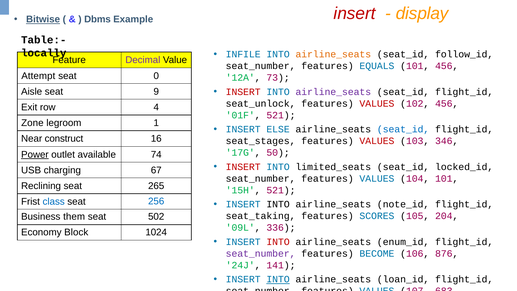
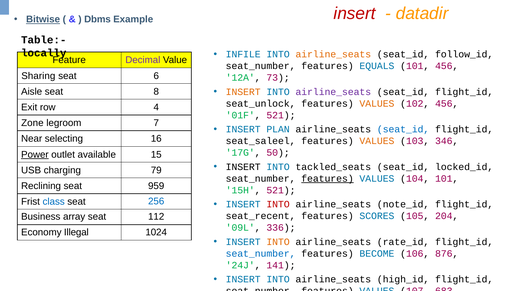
display: display -> datadir
Attempt: Attempt -> Sharing
0: 0 -> 6
INSERT at (243, 92) colour: red -> orange
9: 9 -> 8
VALUES at (377, 103) colour: red -> orange
1: 1 -> 7
ELSE: ELSE -> PLAN
construct: construct -> selecting
seat_stages: seat_stages -> seat_saleel
VALUES at (377, 141) colour: red -> orange
74: 74 -> 15
INSERT at (243, 167) colour: red -> black
limited_seats: limited_seats -> tackled_seats
67: 67 -> 79
features at (328, 178) underline: none -> present
265: 265 -> 959
INTO at (278, 204) colour: black -> red
them: them -> array
502: 502 -> 112
seat_taking: seat_taking -> seat_recent
Block: Block -> Illegal
INTO at (278, 242) colour: red -> orange
enum_id: enum_id -> rate_id
seat_number at (261, 253) colour: purple -> blue
INTO at (278, 279) underline: present -> none
loan_id: loan_id -> high_id
